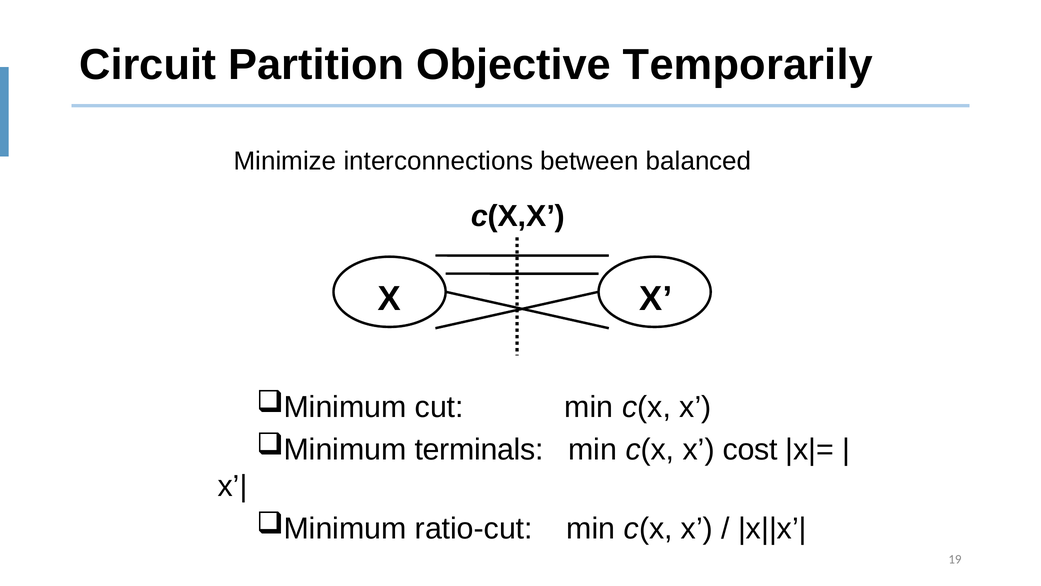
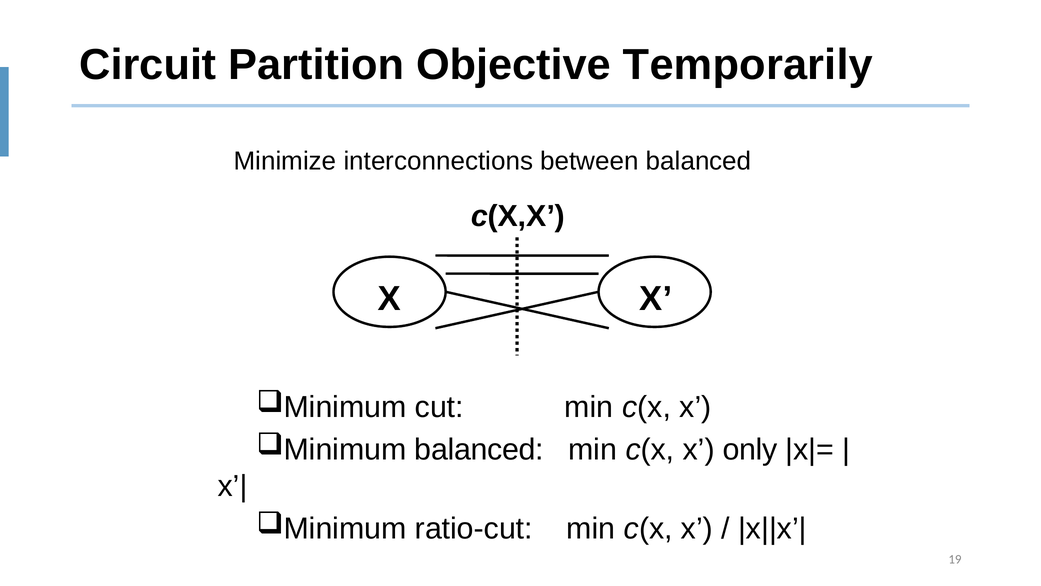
terminals at (479, 449): terminals -> balanced
cost: cost -> only
